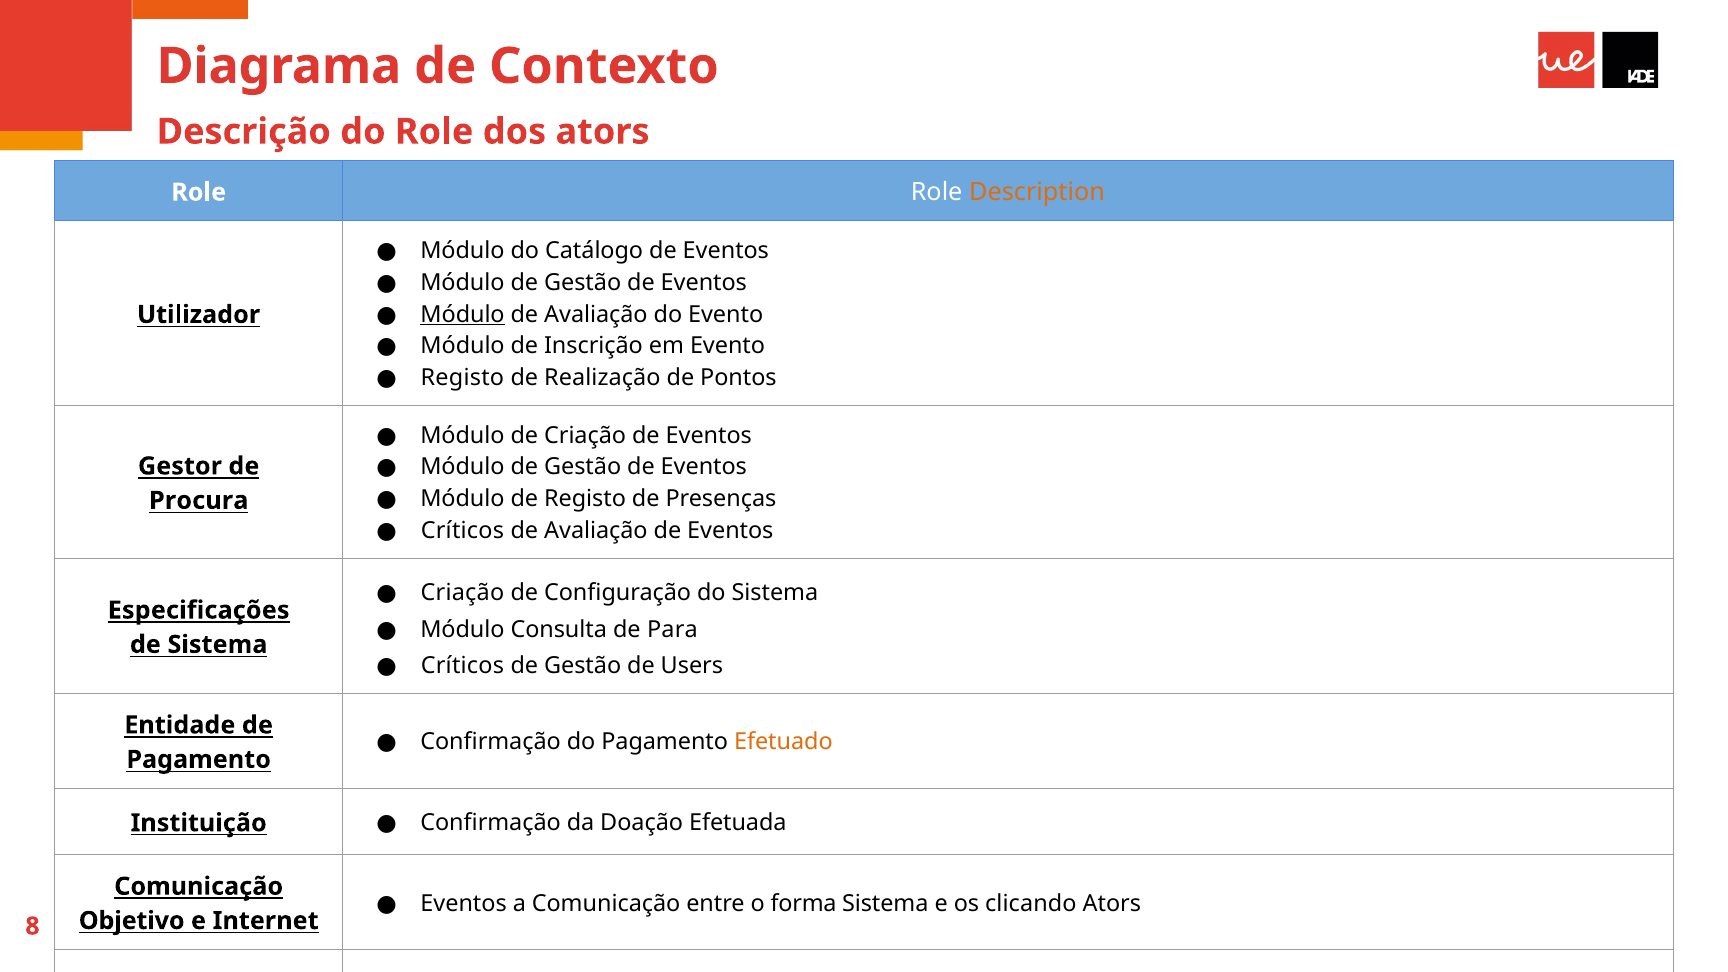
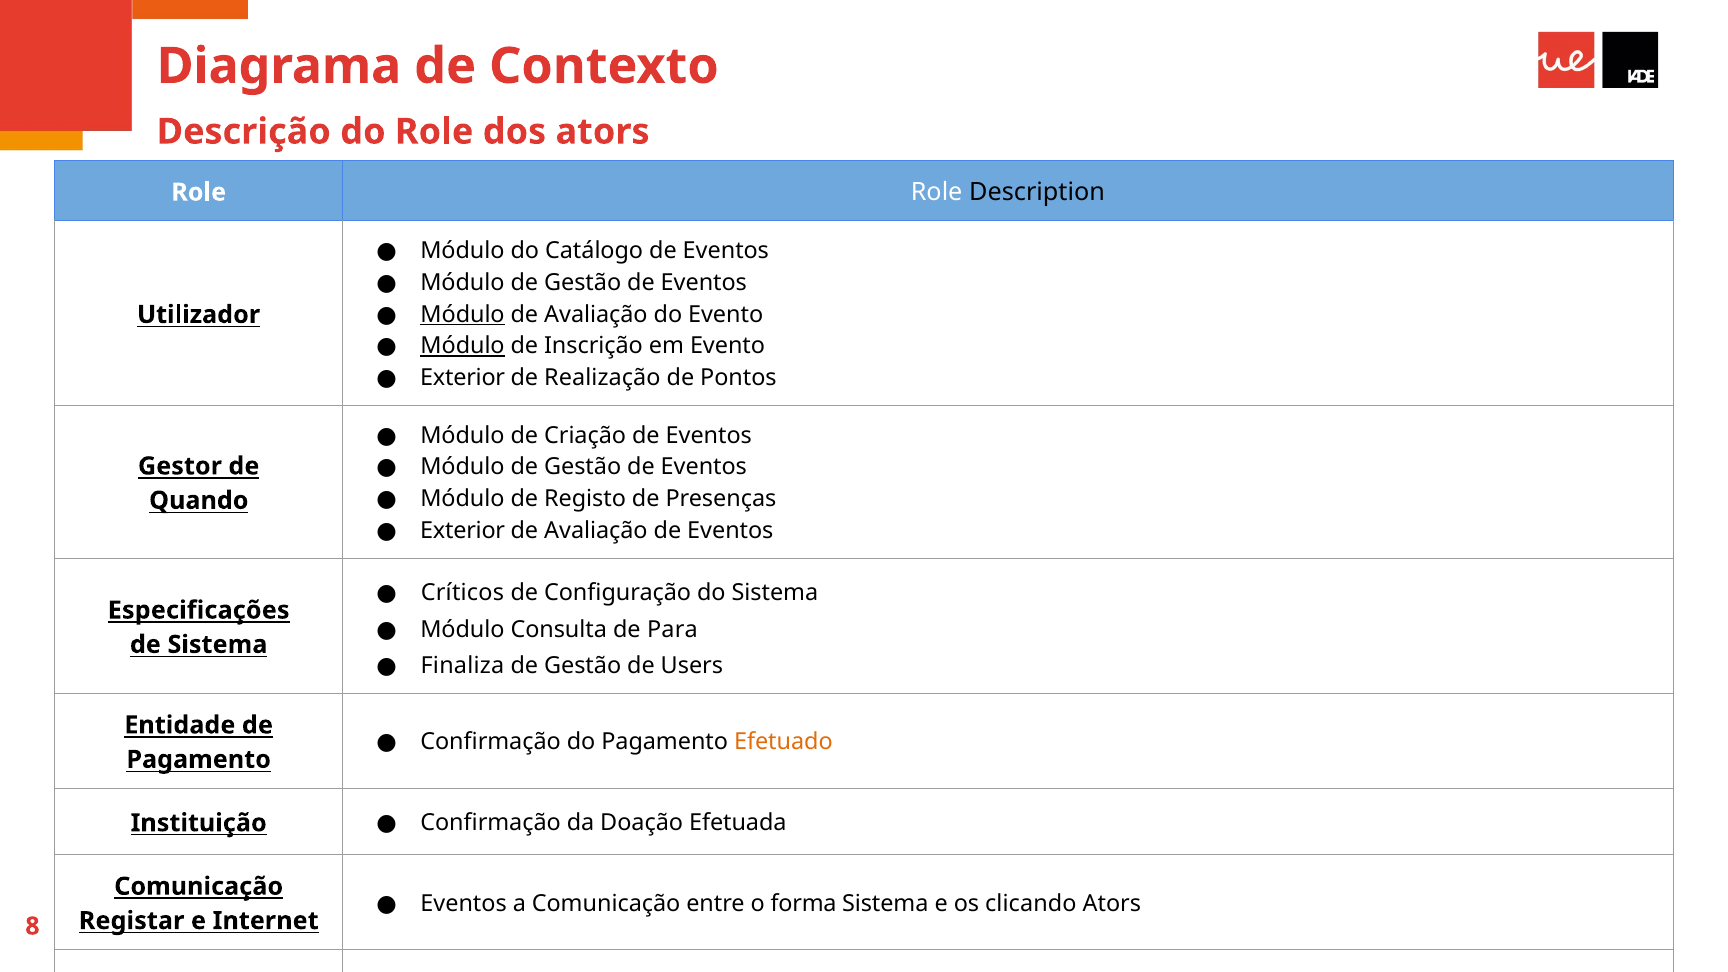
Description colour: orange -> black
Módulo at (463, 346) underline: none -> present
Registo at (462, 378): Registo -> Exterior
Procura: Procura -> Quando
Críticos at (462, 531): Críticos -> Exterior
Criação at (462, 593): Criação -> Críticos
Críticos at (462, 666): Críticos -> Finaliza
Objetivo: Objetivo -> Registar
